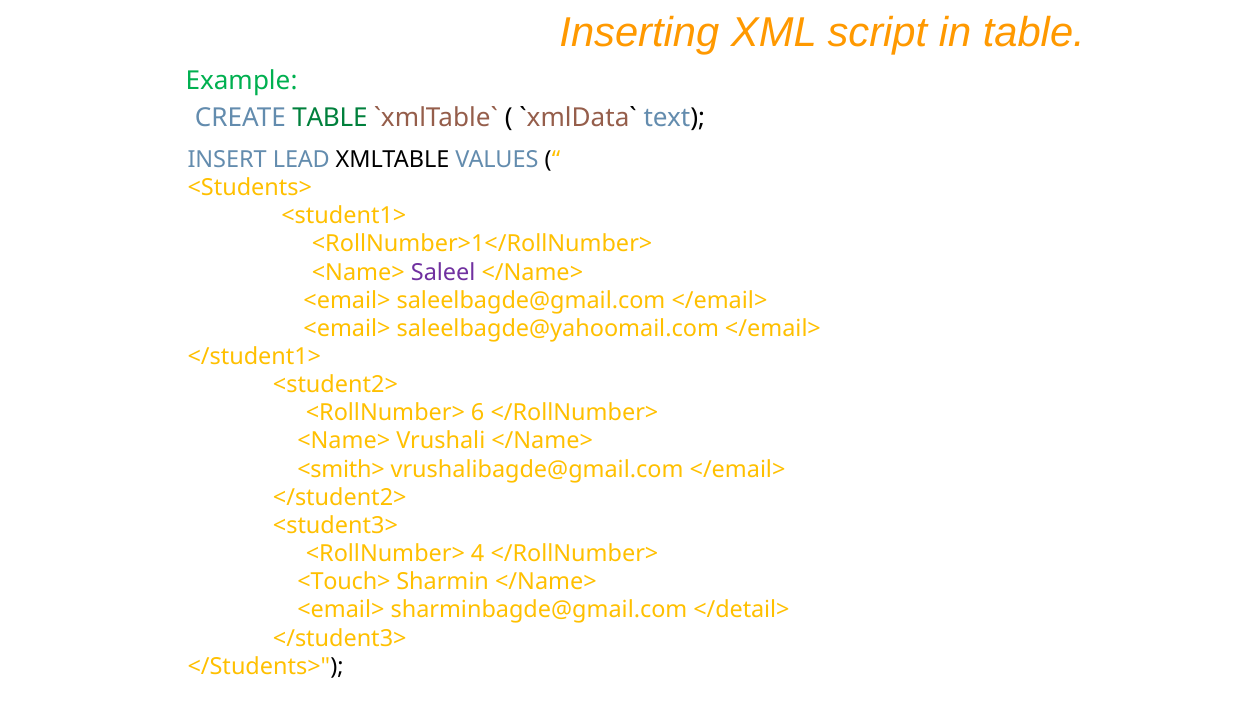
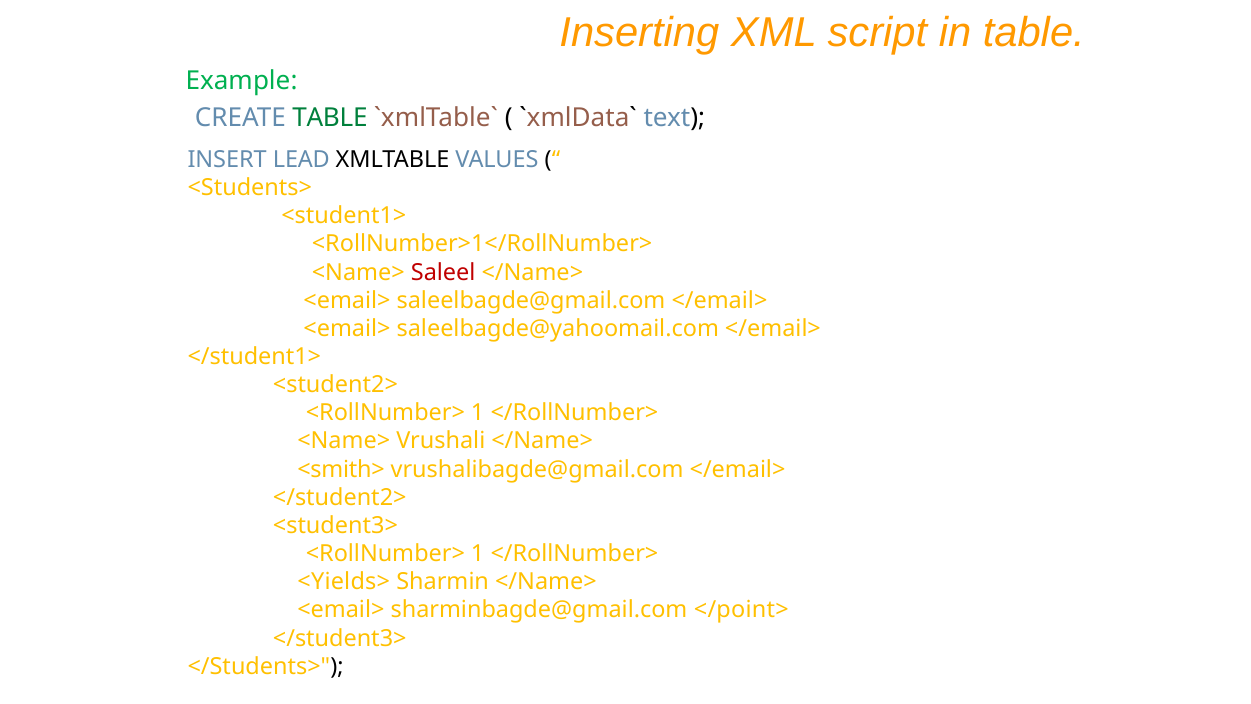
Saleel colour: purple -> red
6 at (478, 413): 6 -> 1
4 at (478, 554): 4 -> 1
<Touch>: <Touch> -> <Yields>
</detail>: </detail> -> </point>
